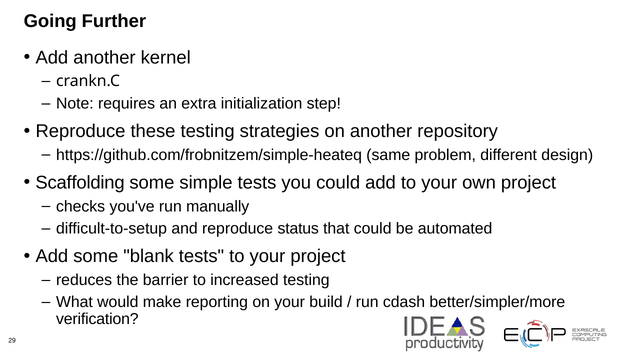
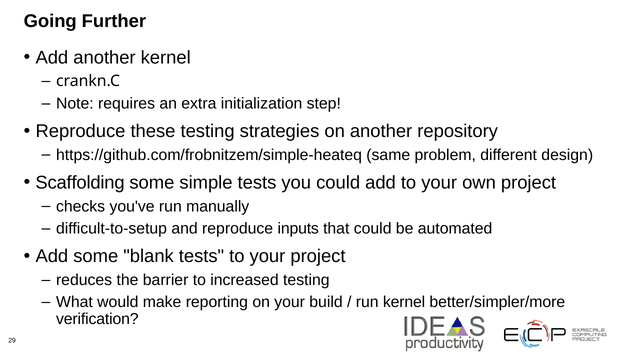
status: status -> inputs
run cdash: cdash -> kernel
